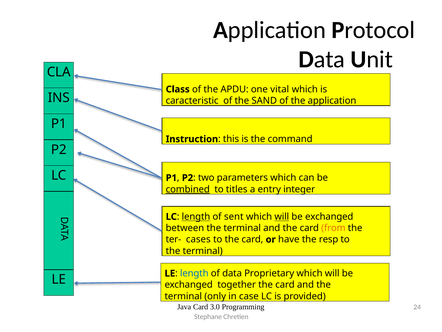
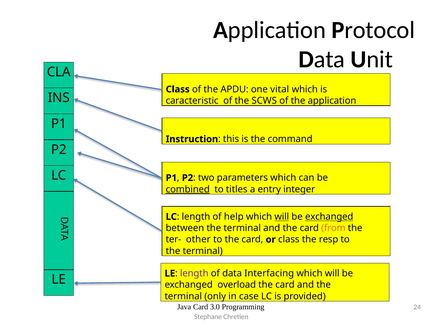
SAND: SAND -> SCWS
length at (196, 216) underline: present -> none
sent: sent -> help
exchanged at (329, 216) underline: none -> present
cases: cases -> other
or have: have -> class
length at (194, 273) colour: blue -> purple
Proprietary: Proprietary -> Interfacing
together: together -> overload
